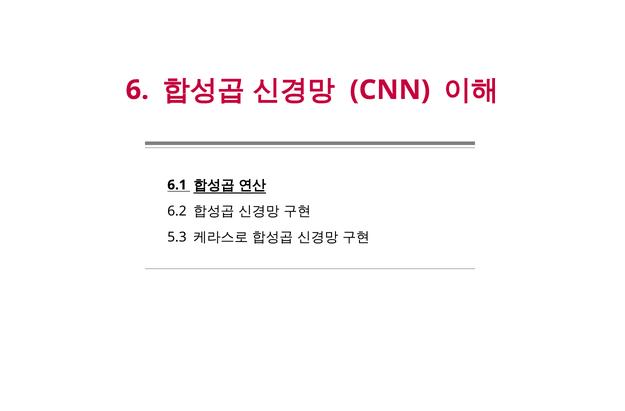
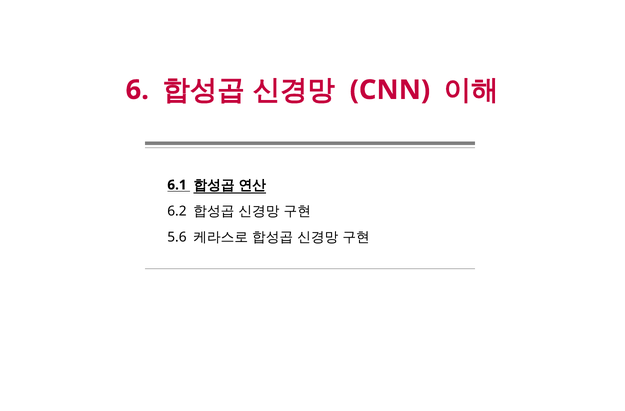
5.3: 5.3 -> 5.6
